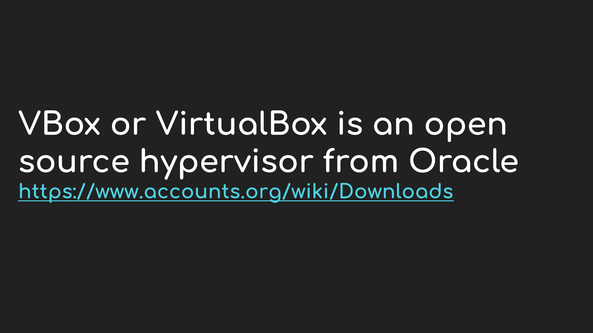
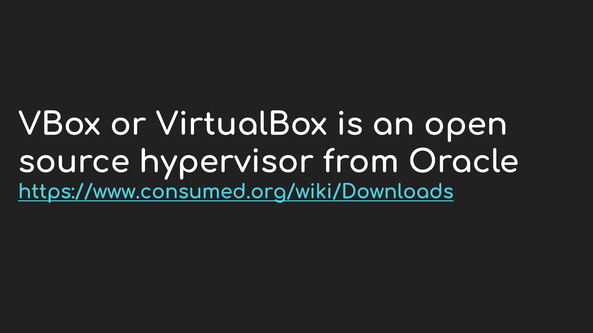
https://www.accounts.org/wiki/Downloads: https://www.accounts.org/wiki/Downloads -> https://www.consumed.org/wiki/Downloads
